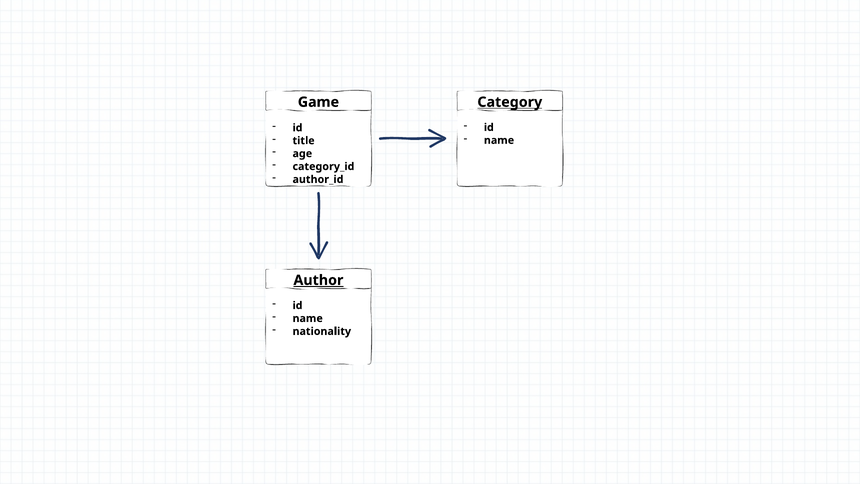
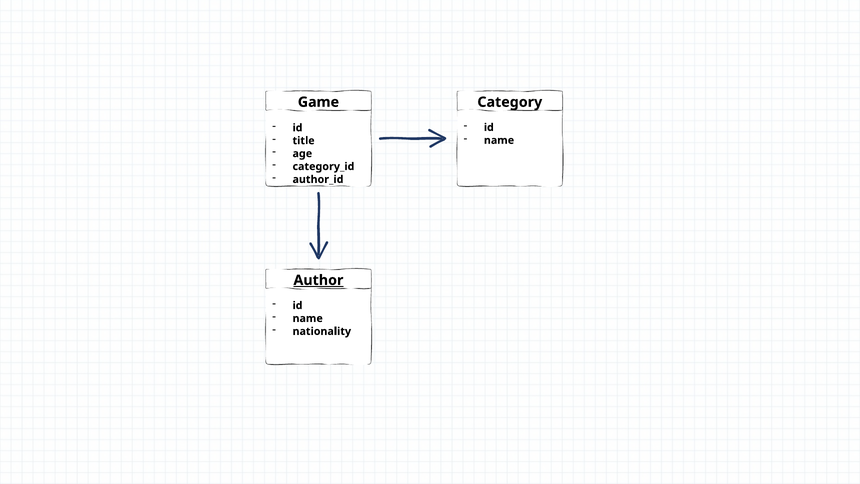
Category underline: present -> none
